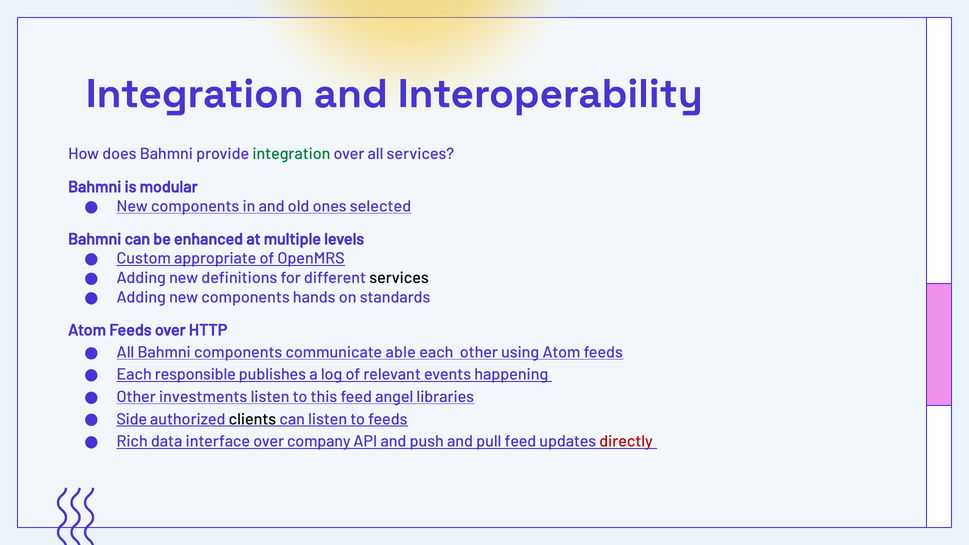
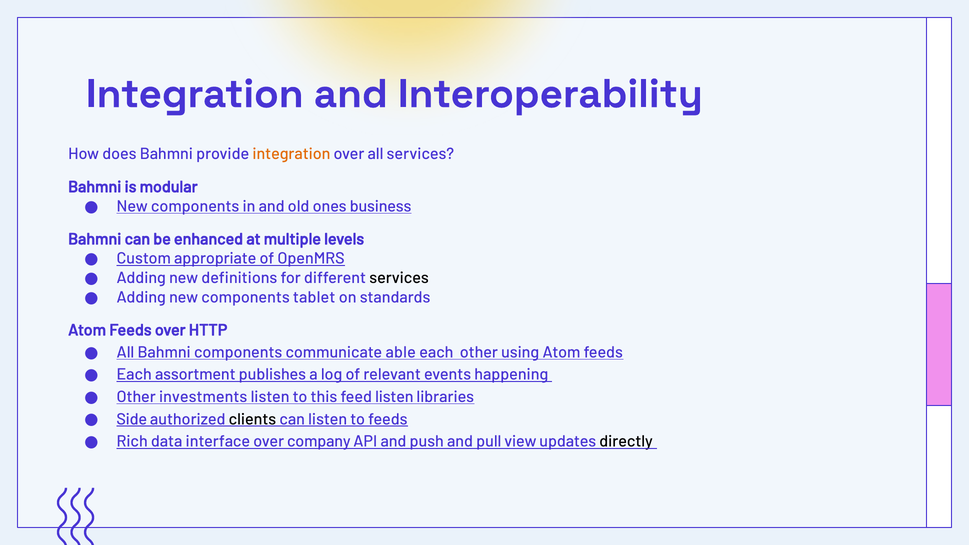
integration at (291, 154) colour: green -> orange
selected: selected -> business
hands: hands -> tablet
responsible: responsible -> assortment
feed angel: angel -> listen
pull feed: feed -> view
directly colour: red -> black
